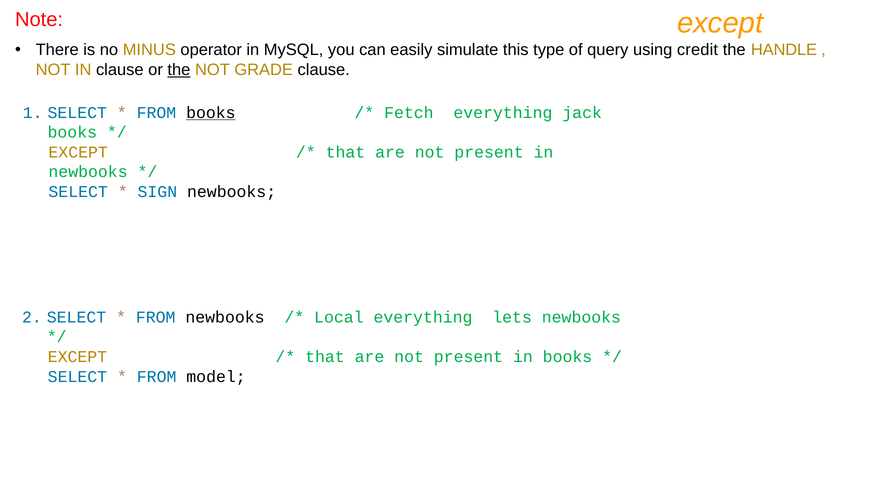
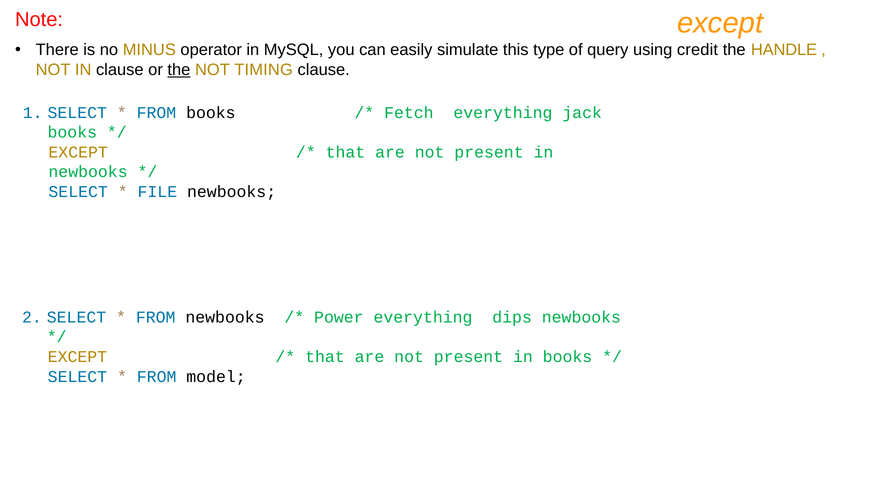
GRADE: GRADE -> TIMING
books at (211, 113) underline: present -> none
SIGN: SIGN -> FILE
Local: Local -> Power
lets: lets -> dips
